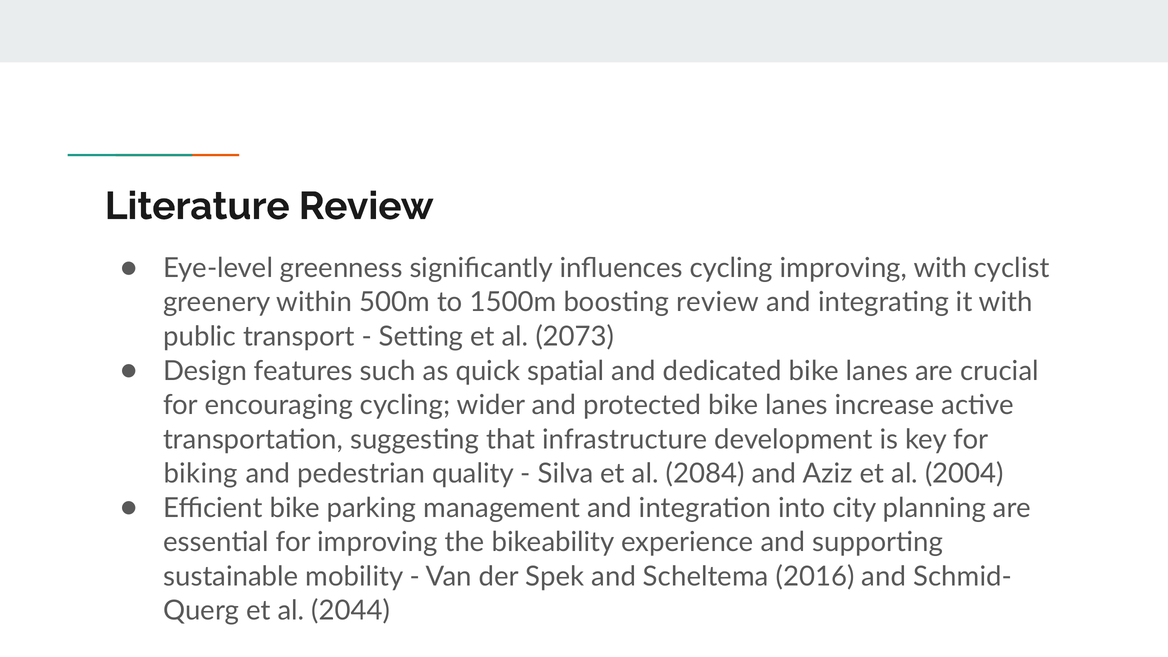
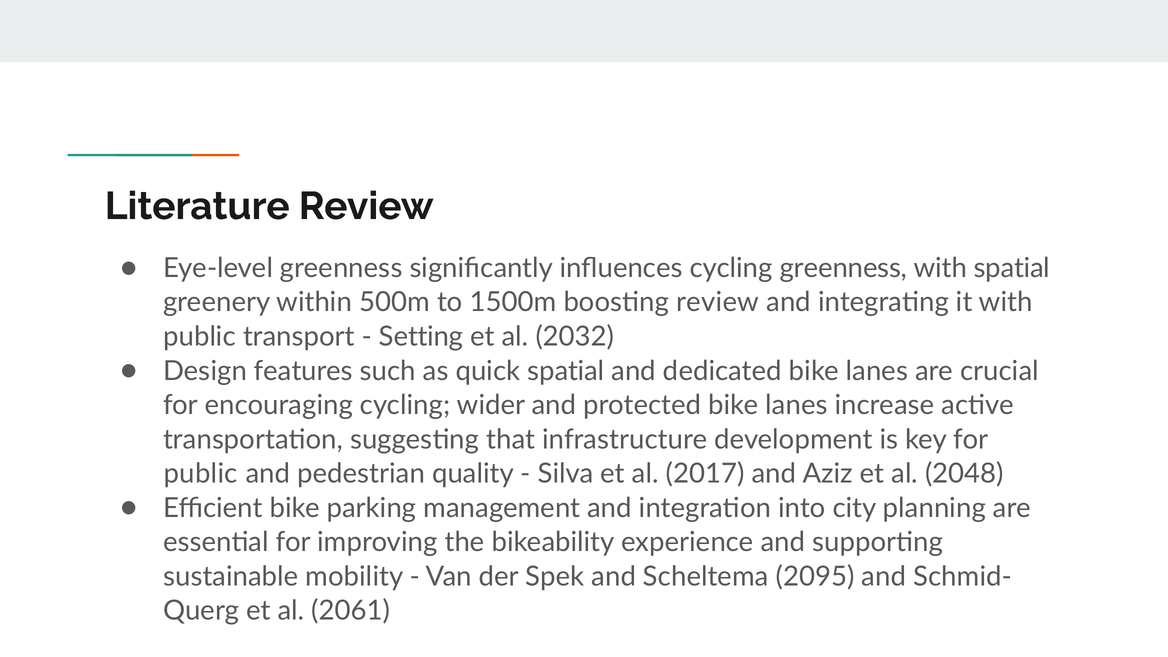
cycling improving: improving -> greenness
with cyclist: cyclist -> spatial
2073: 2073 -> 2032
biking at (201, 474): biking -> public
2084: 2084 -> 2017
2004: 2004 -> 2048
2016: 2016 -> 2095
2044: 2044 -> 2061
